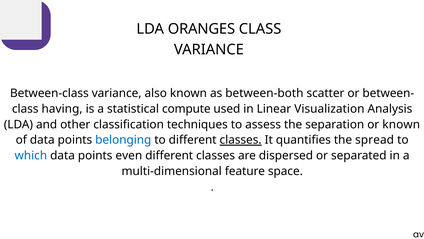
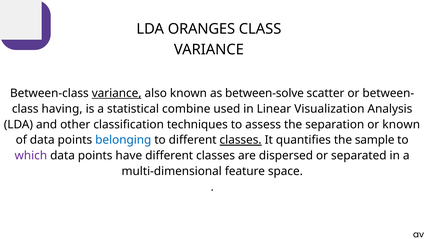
variance at (117, 93) underline: none -> present
between-both: between-both -> between-solve
compute: compute -> combine
spread: spread -> sample
which colour: blue -> purple
even: even -> have
